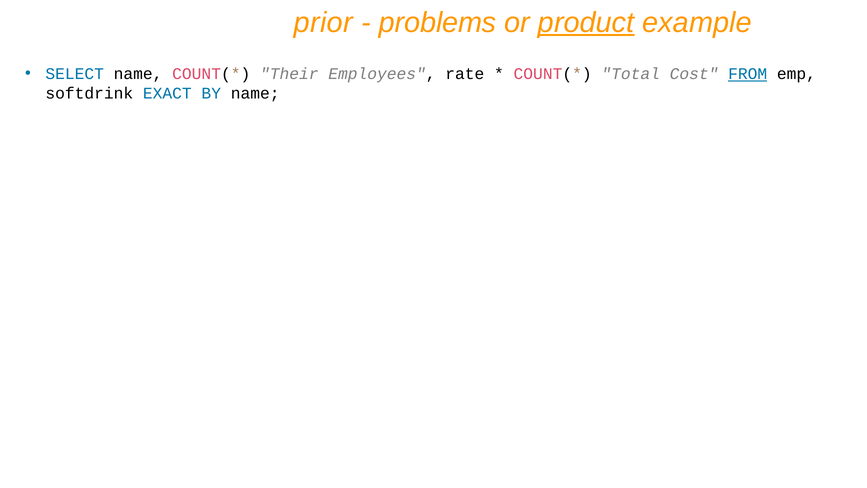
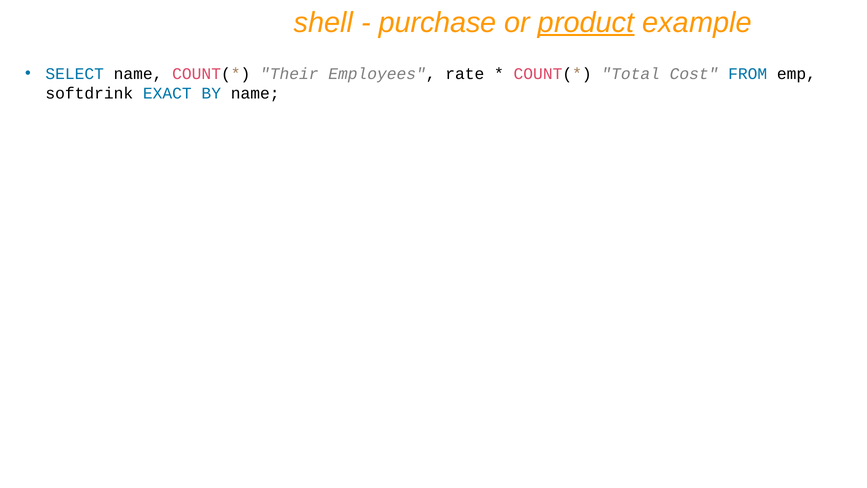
prior: prior -> shell
problems: problems -> purchase
FROM underline: present -> none
